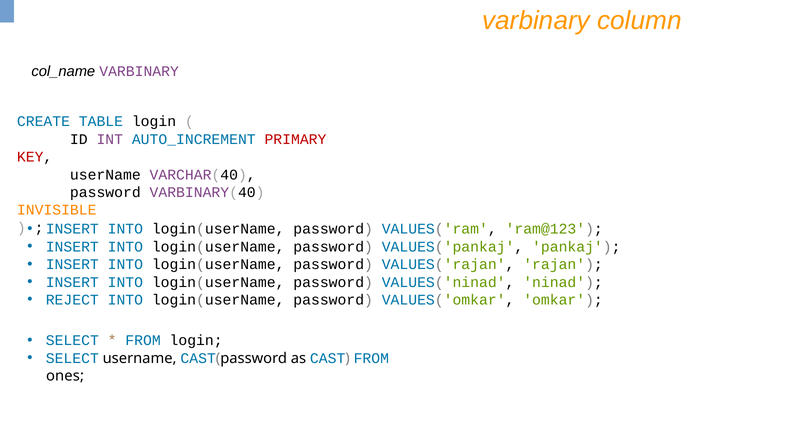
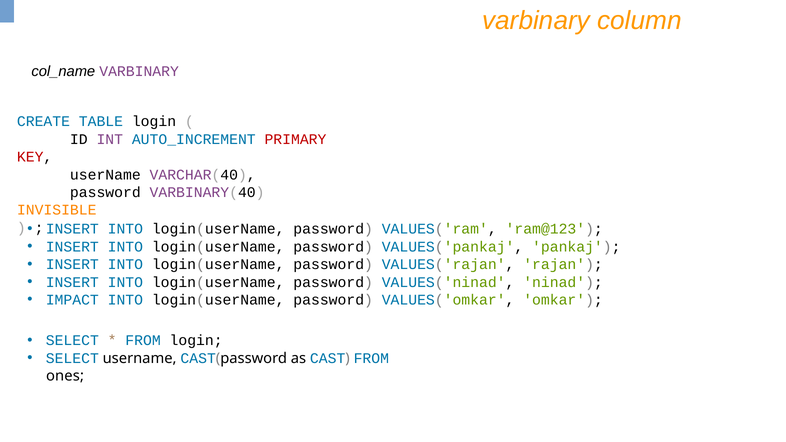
REJECT: REJECT -> IMPACT
